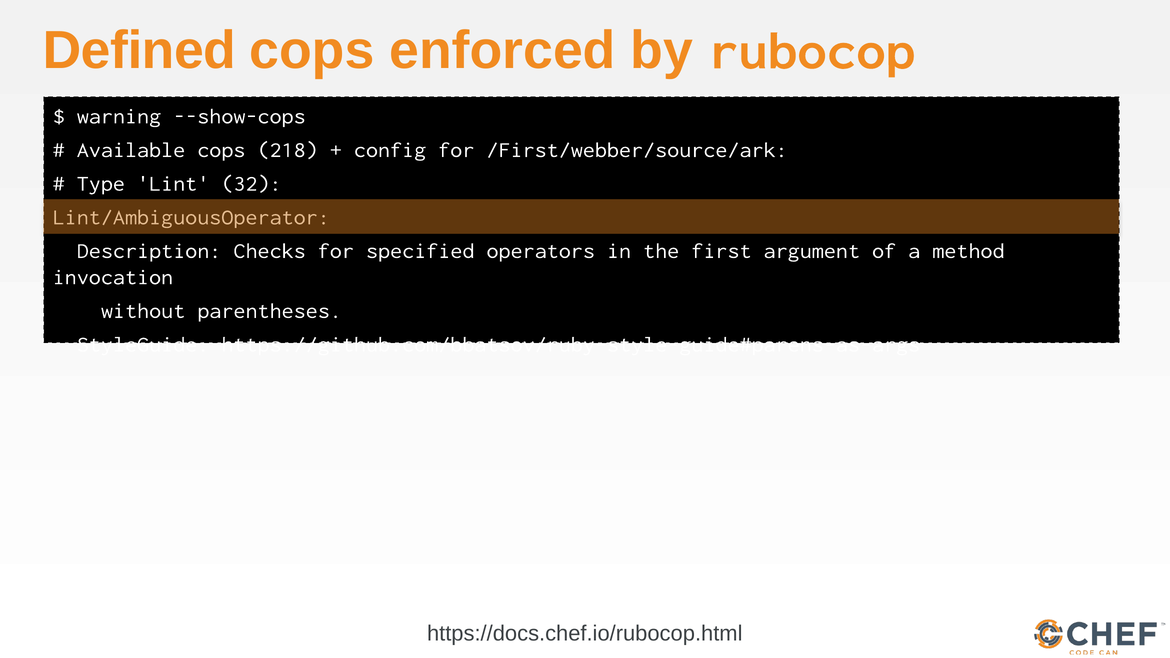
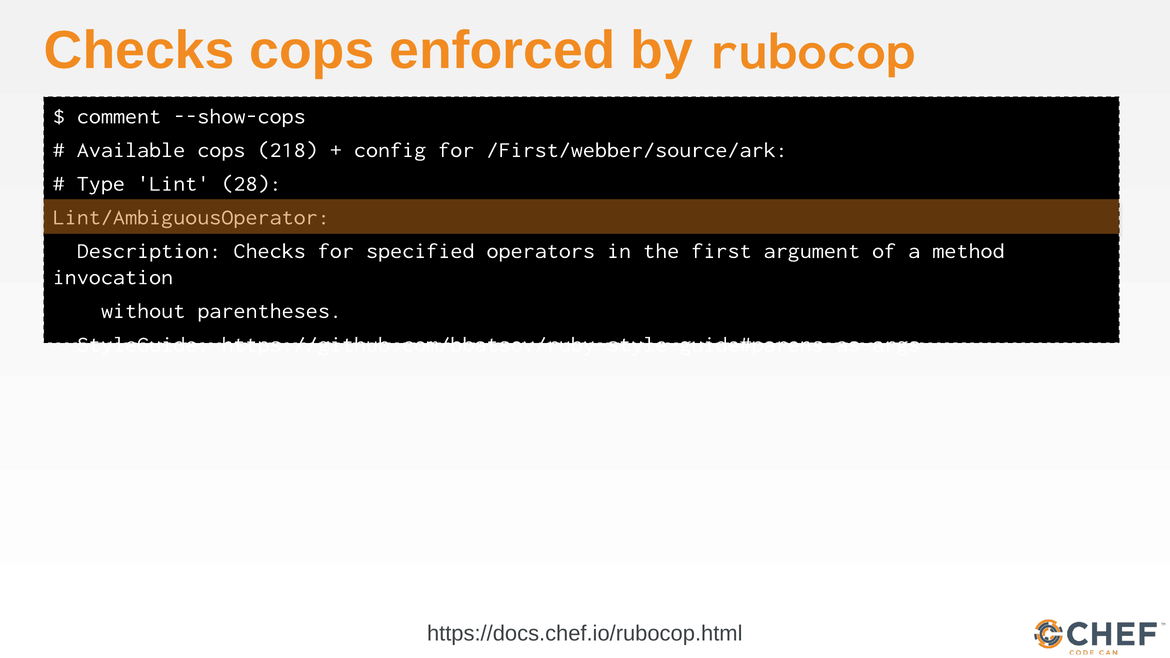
Defined at (139, 51): Defined -> Checks
warning: warning -> comment
32: 32 -> 28
